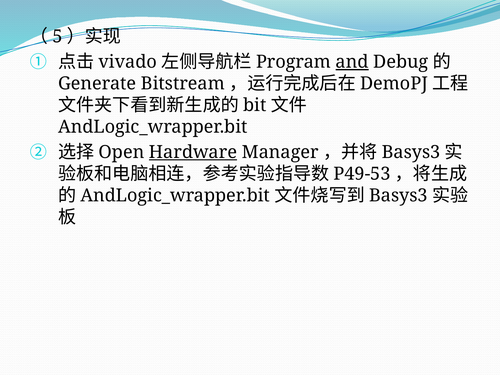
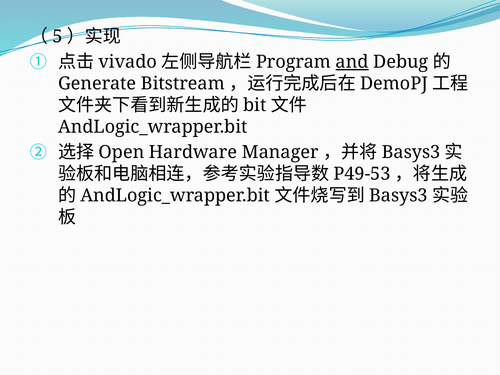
Hardware underline: present -> none
